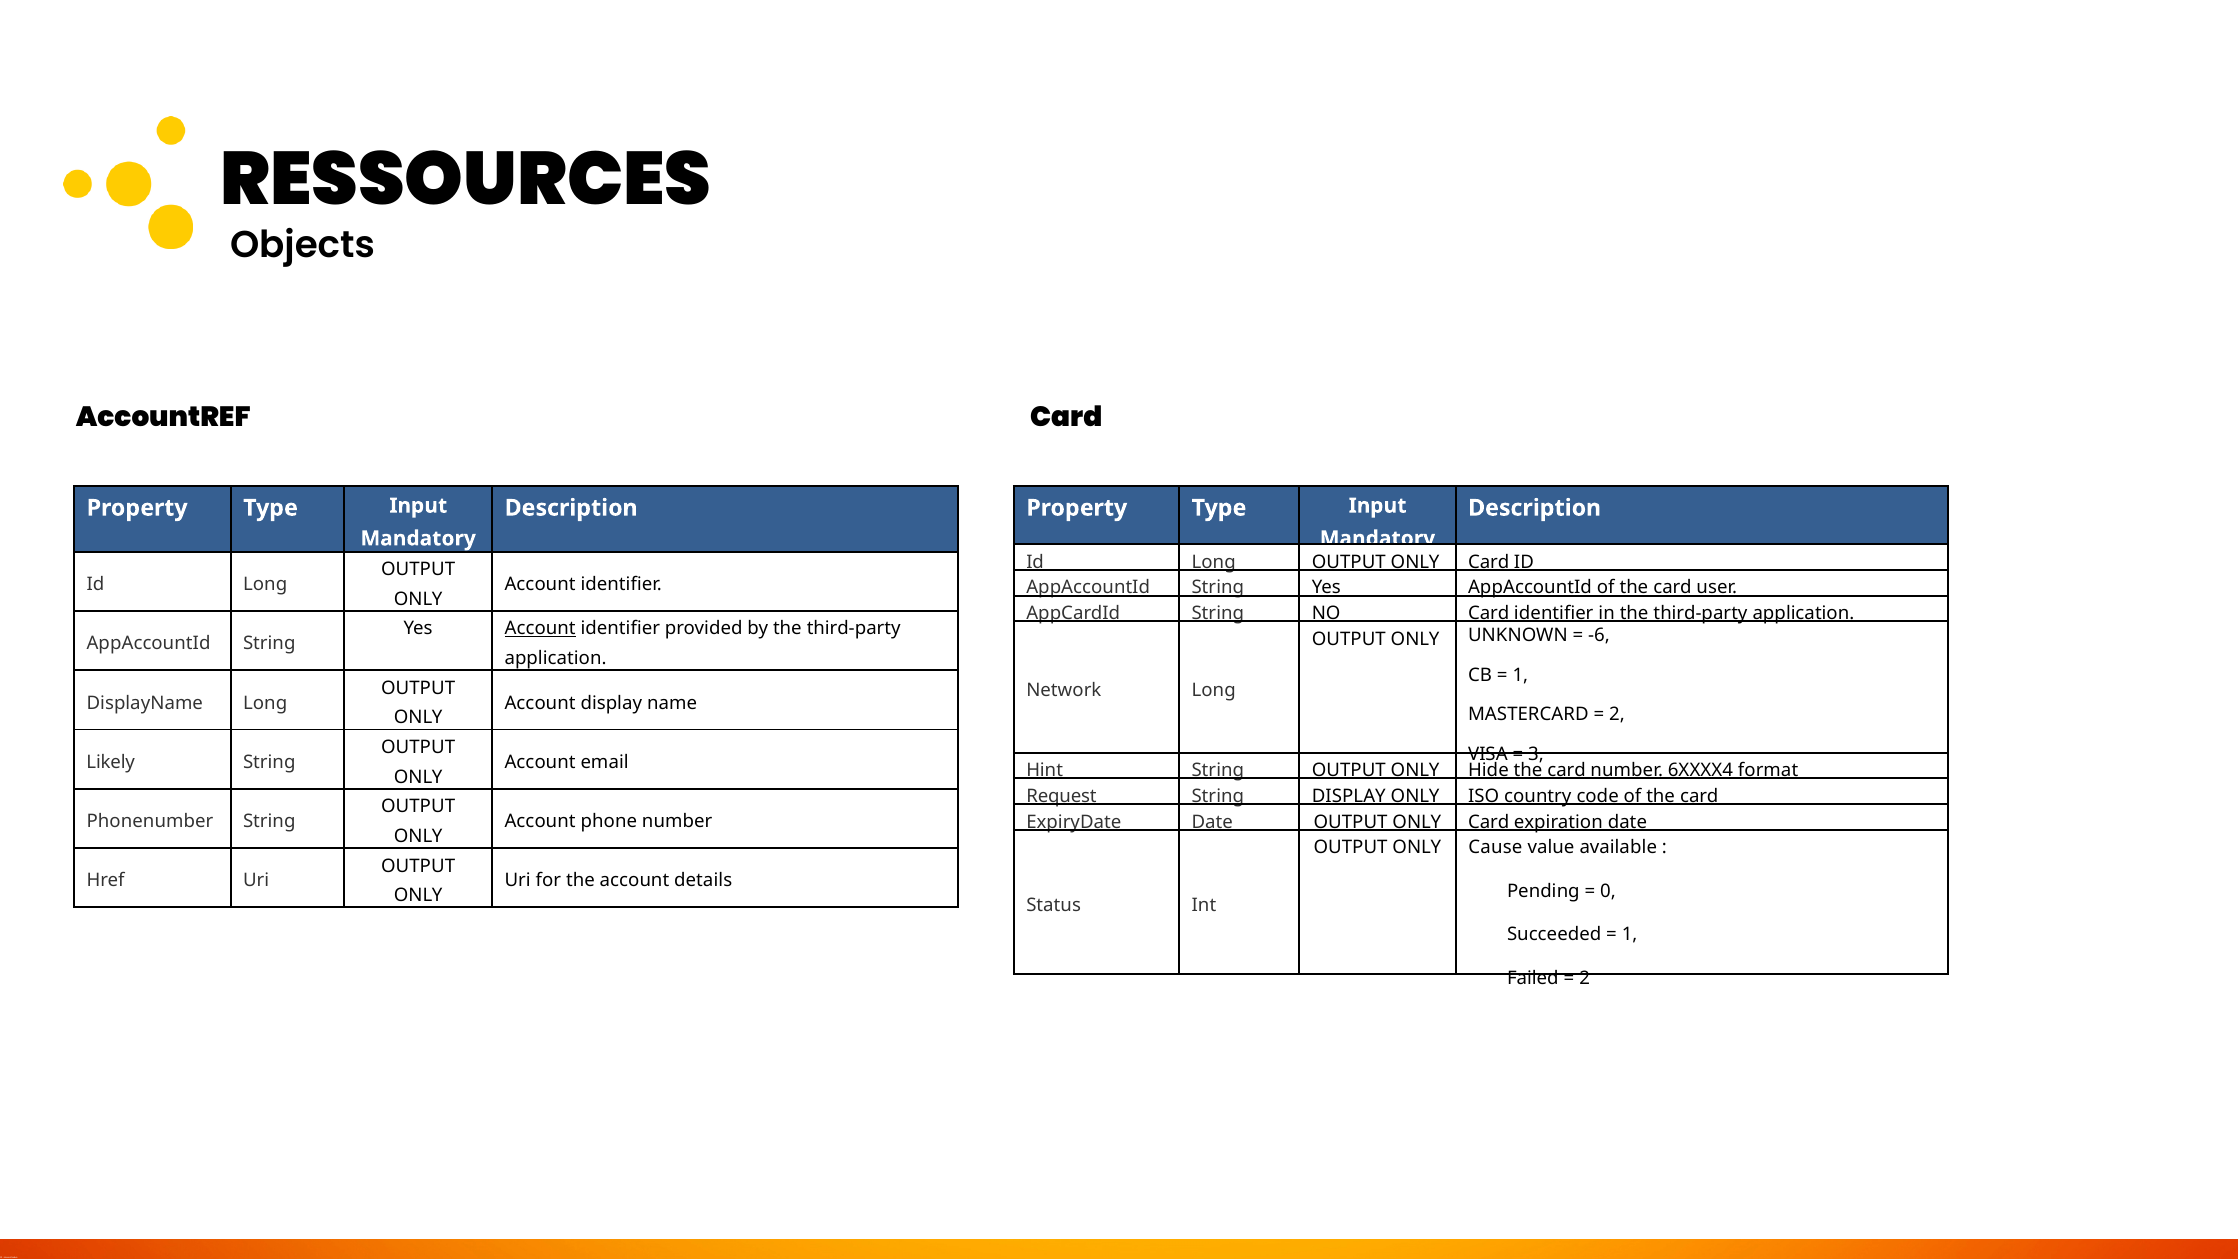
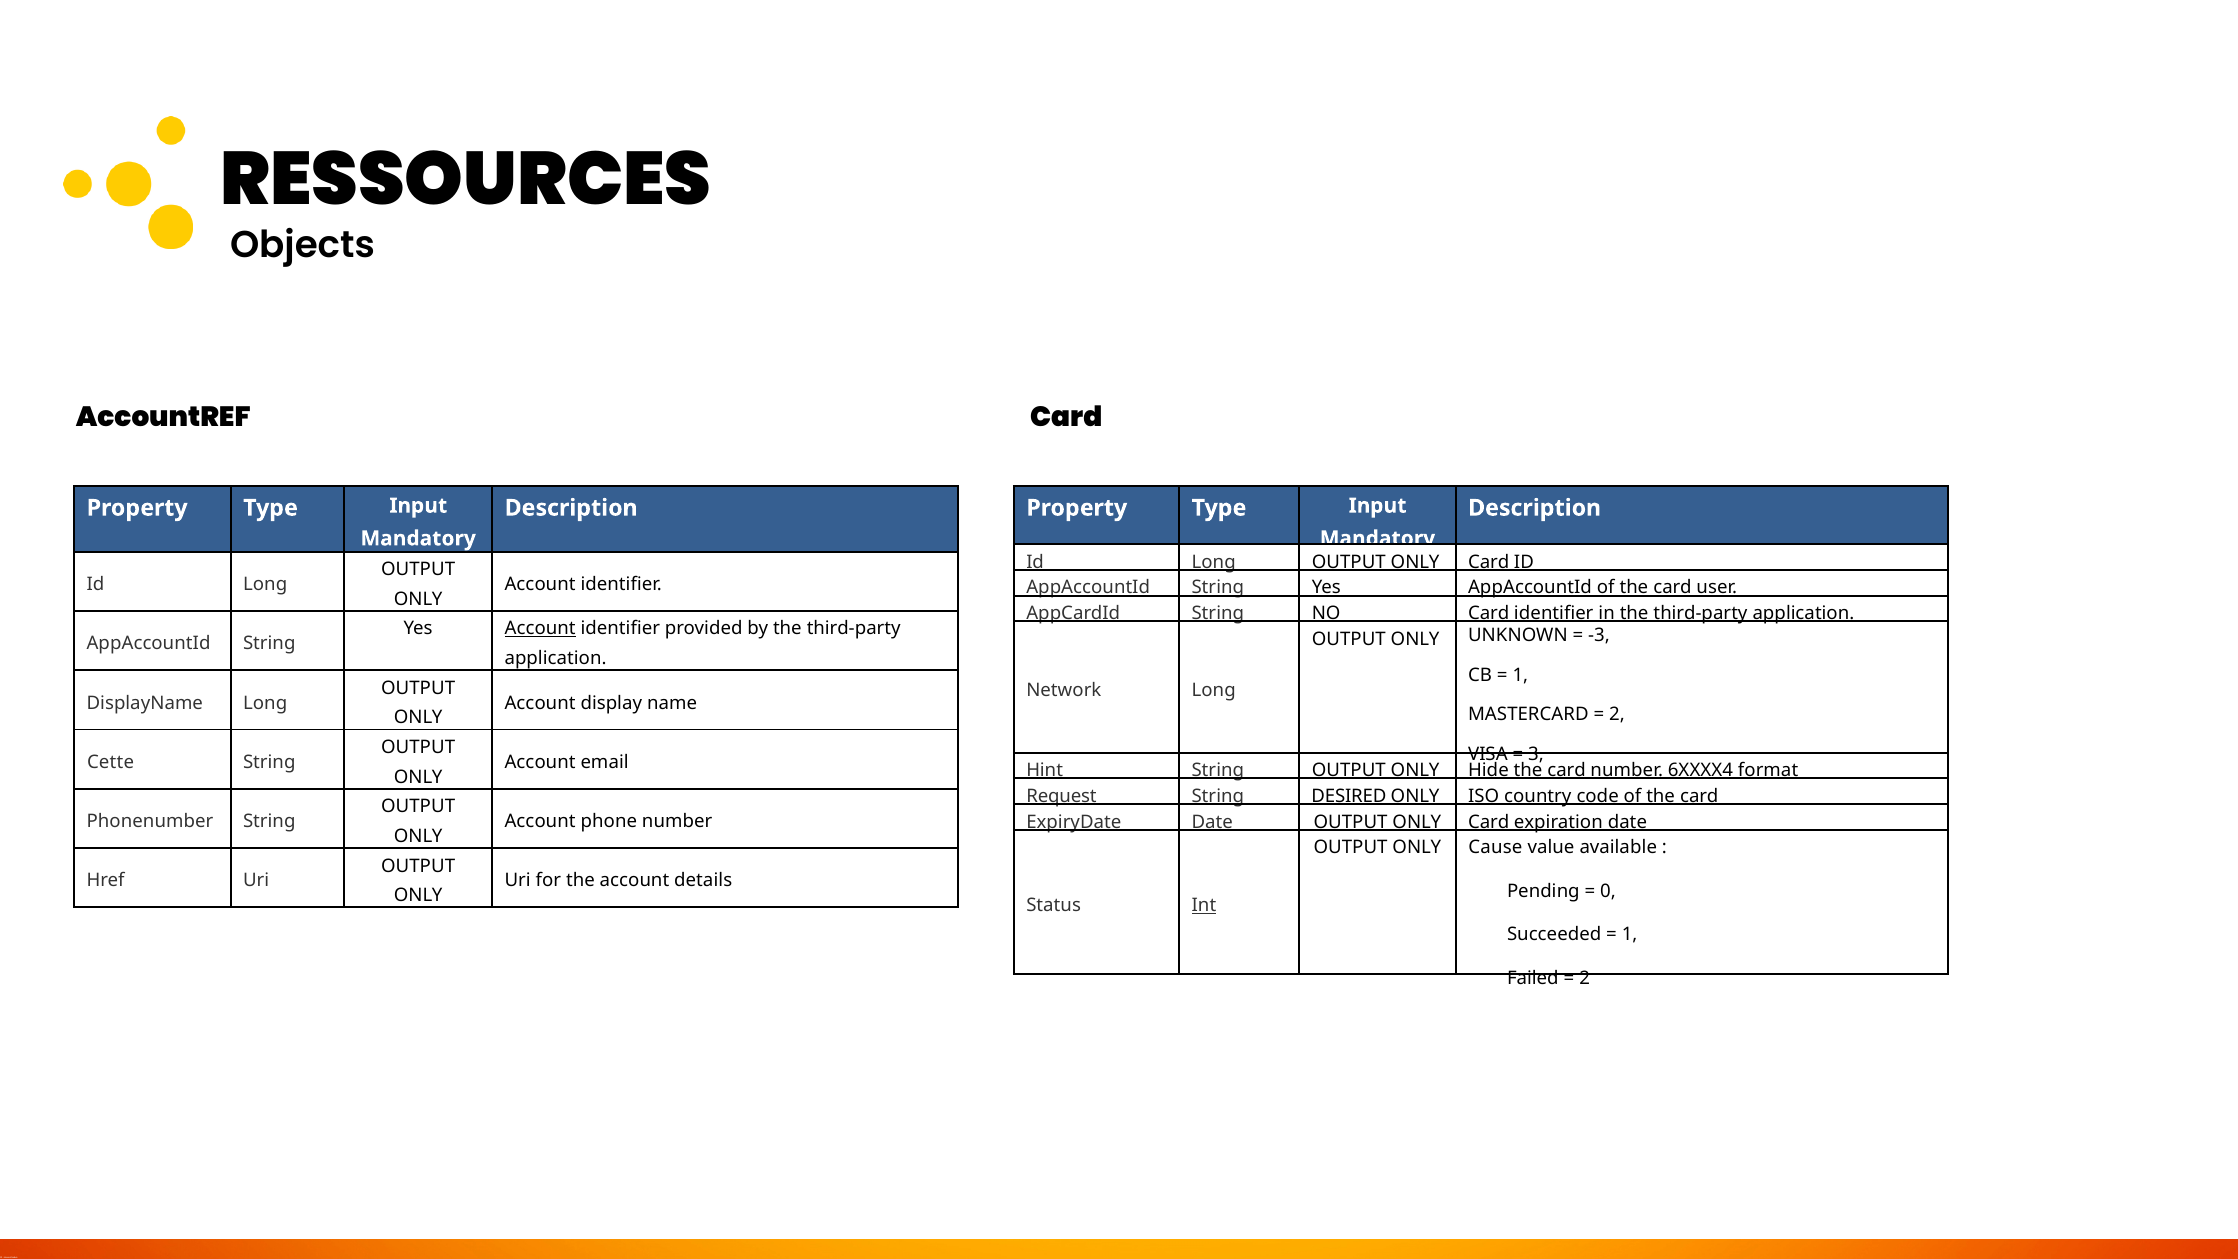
-6: -6 -> -3
Likely: Likely -> Cette
String DISPLAY: DISPLAY -> DESIRED
Int underline: none -> present
